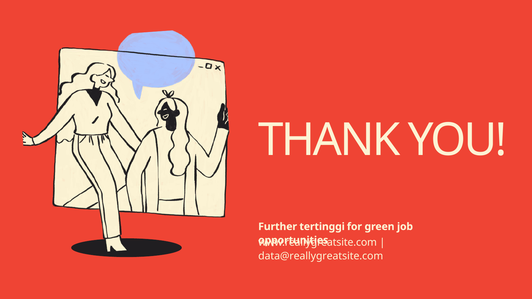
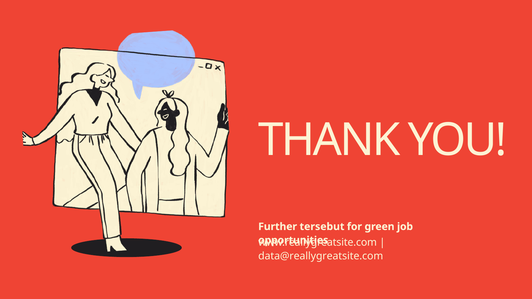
tertinggi: tertinggi -> tersebut
